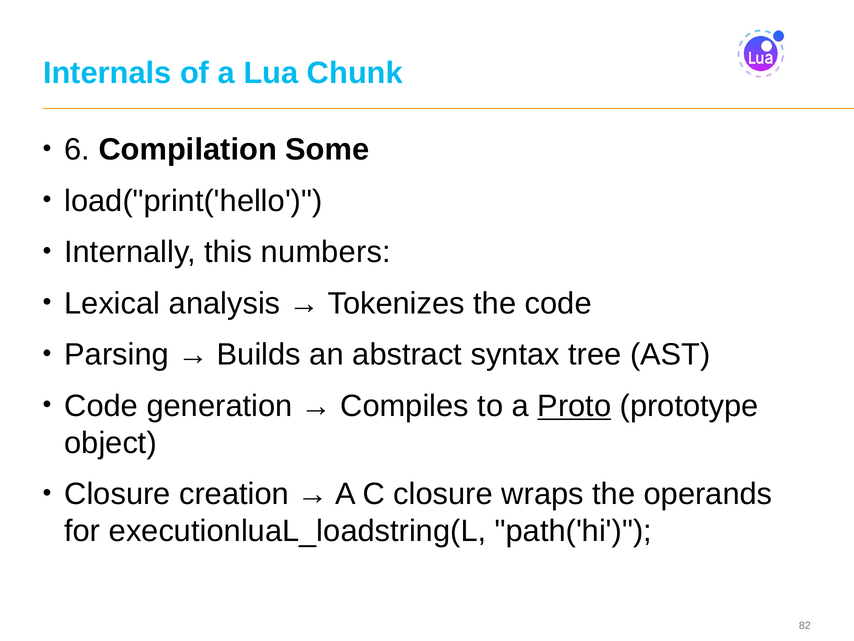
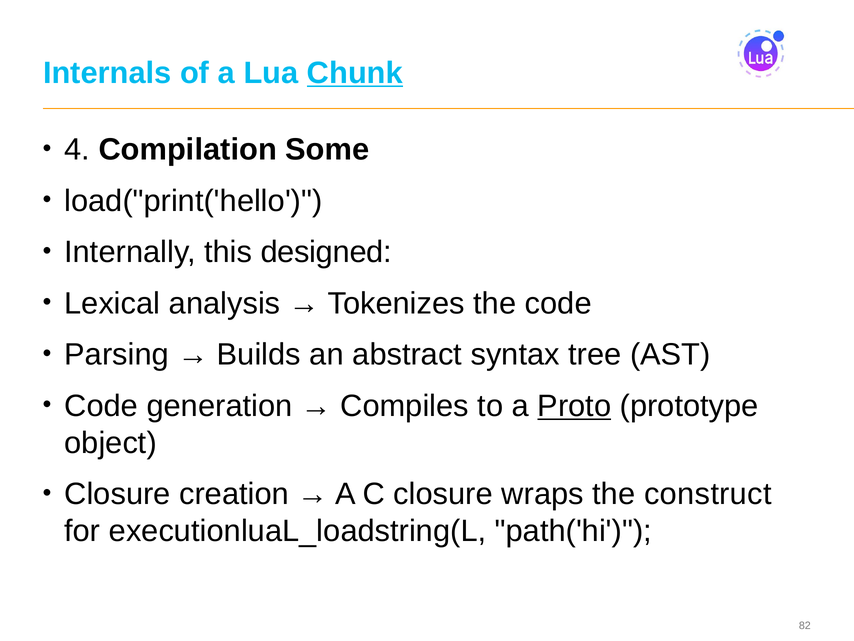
Chunk underline: none -> present
6: 6 -> 4
numbers: numbers -> designed
operands: operands -> construct
